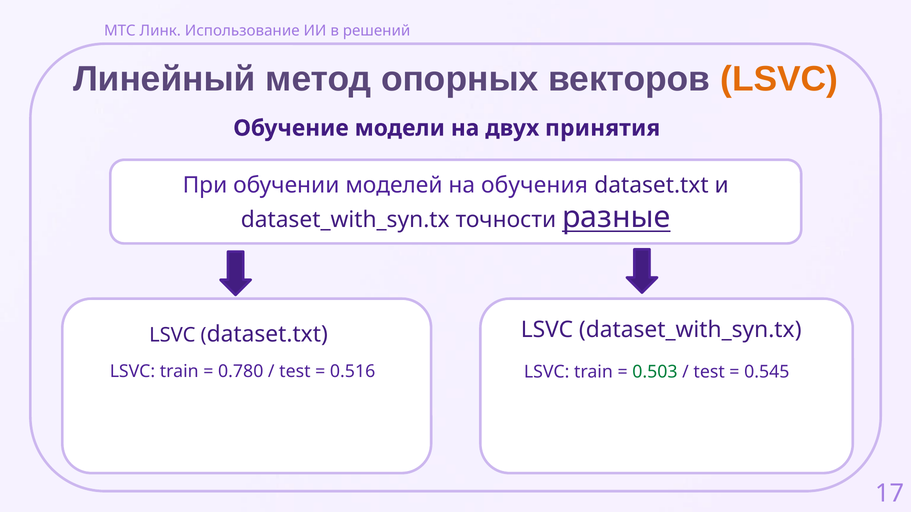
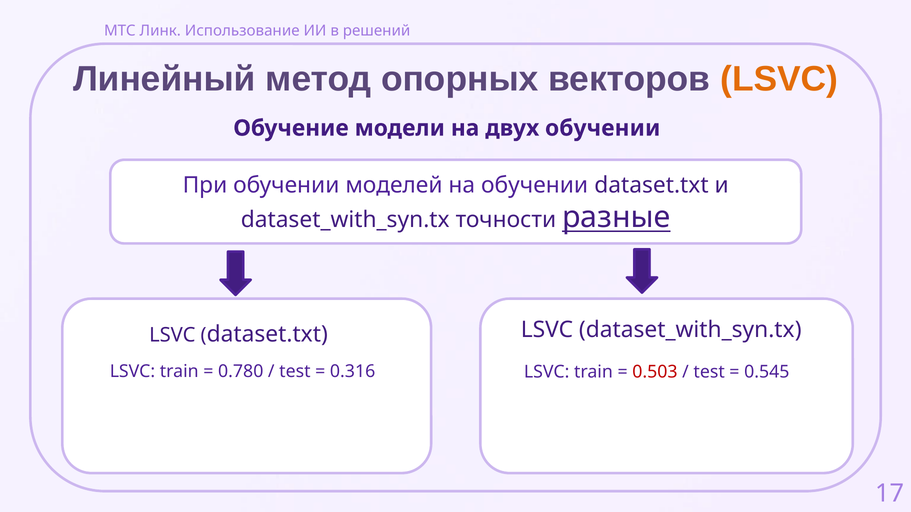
двух принятия: принятия -> обучении
на обучения: обучения -> обучении
0.516: 0.516 -> 0.316
0.503 colour: green -> red
